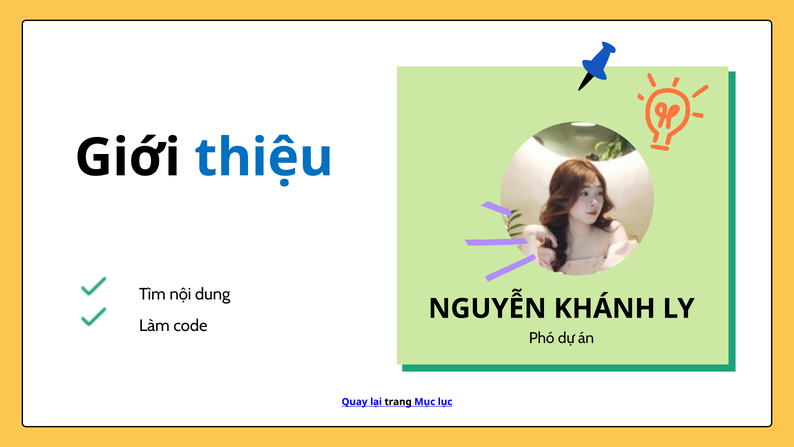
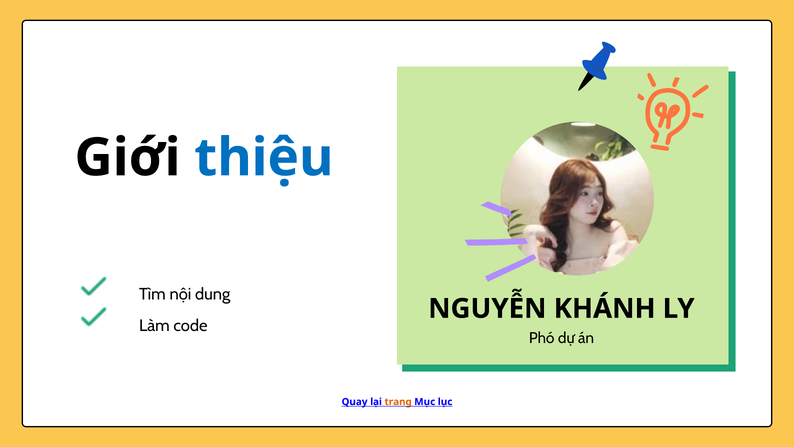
trang colour: black -> orange
